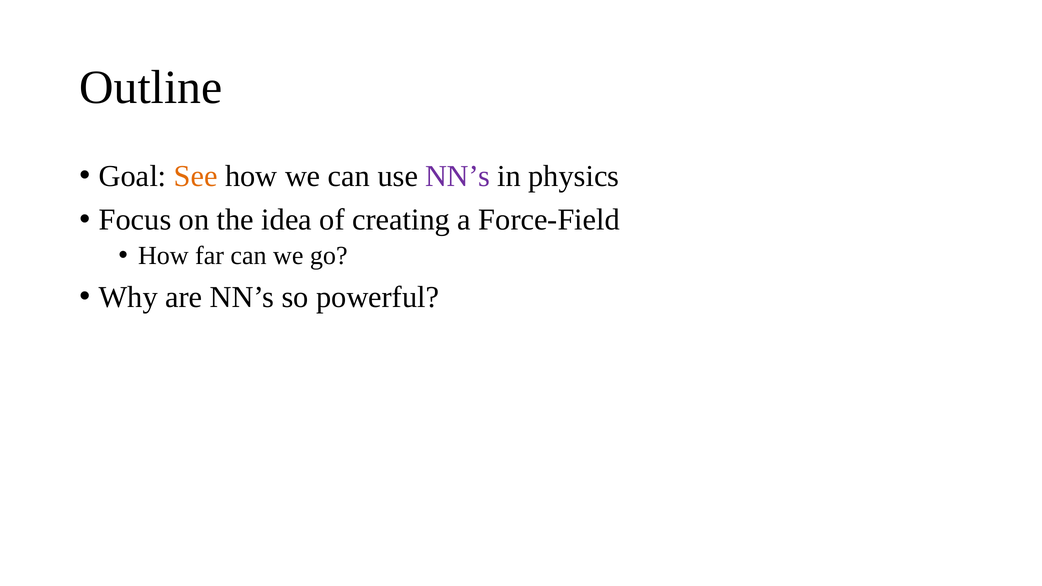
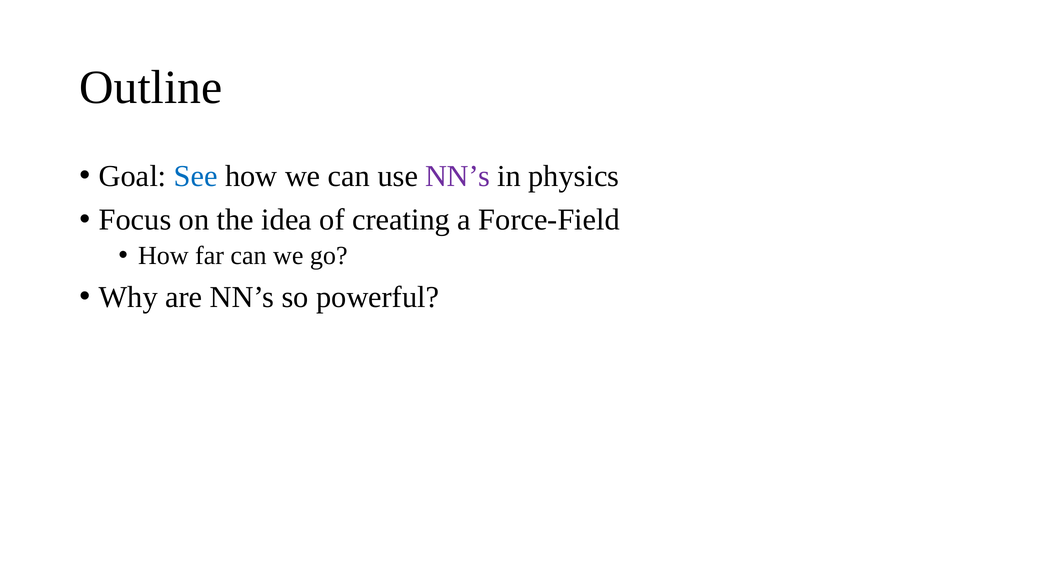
See colour: orange -> blue
